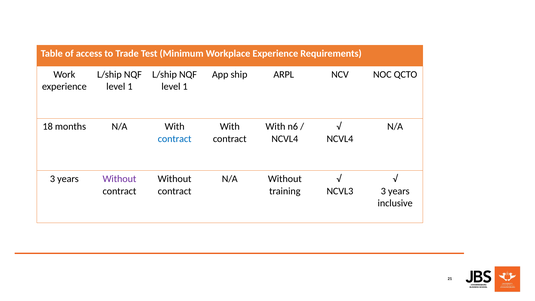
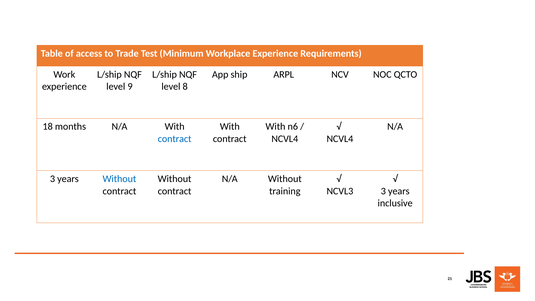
1 at (130, 87): 1 -> 9
1 at (185, 87): 1 -> 8
Without at (119, 179) colour: purple -> blue
